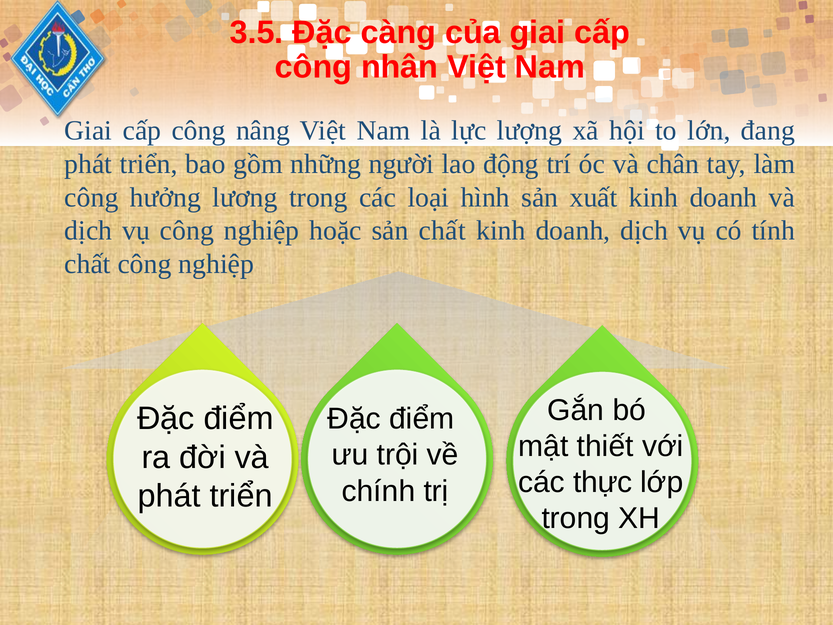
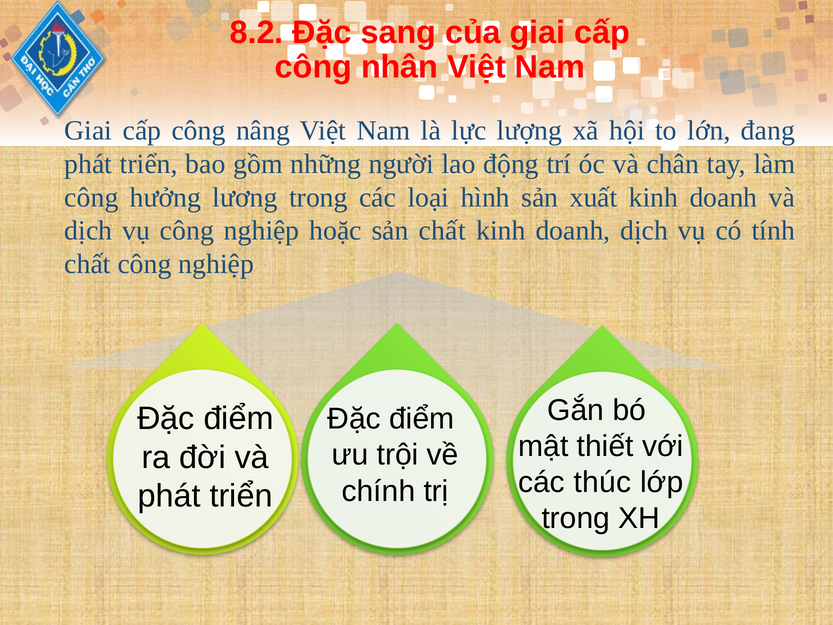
3.5: 3.5 -> 8.2
càng: càng -> sang
thực: thực -> thúc
